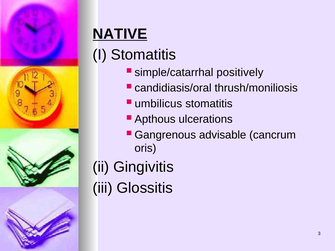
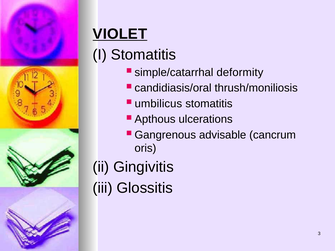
NATIVE: NATIVE -> VIOLET
positively: positively -> deformity
